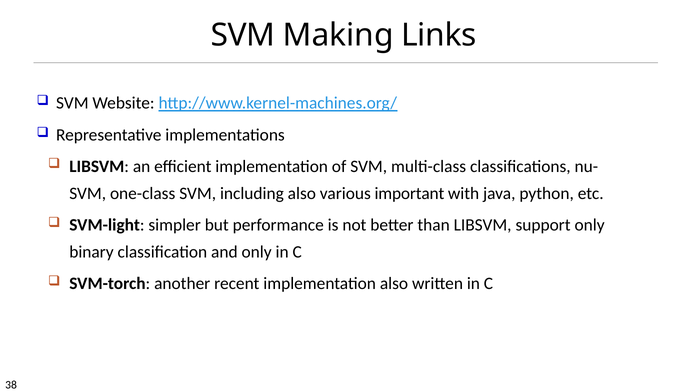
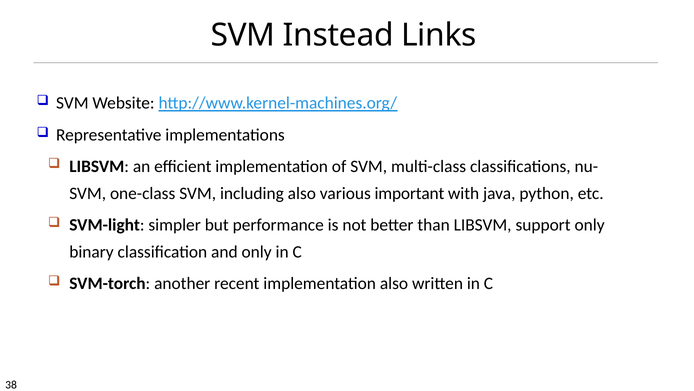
Making: Making -> Instead
